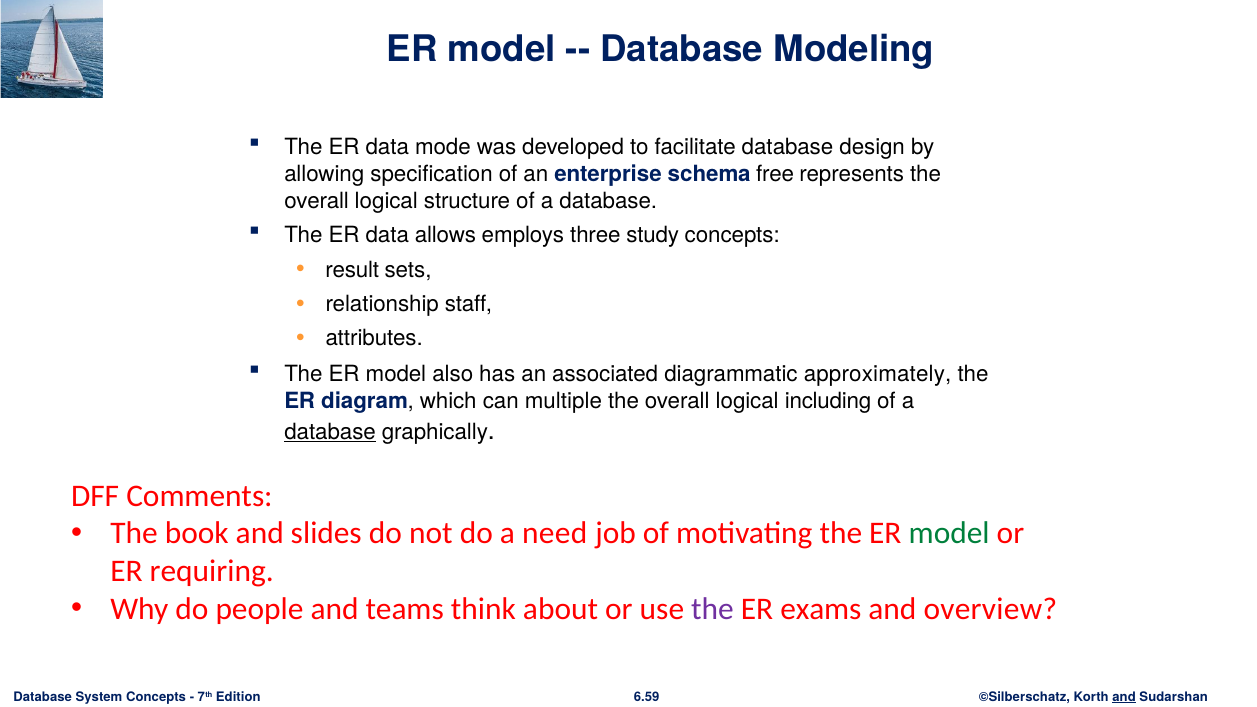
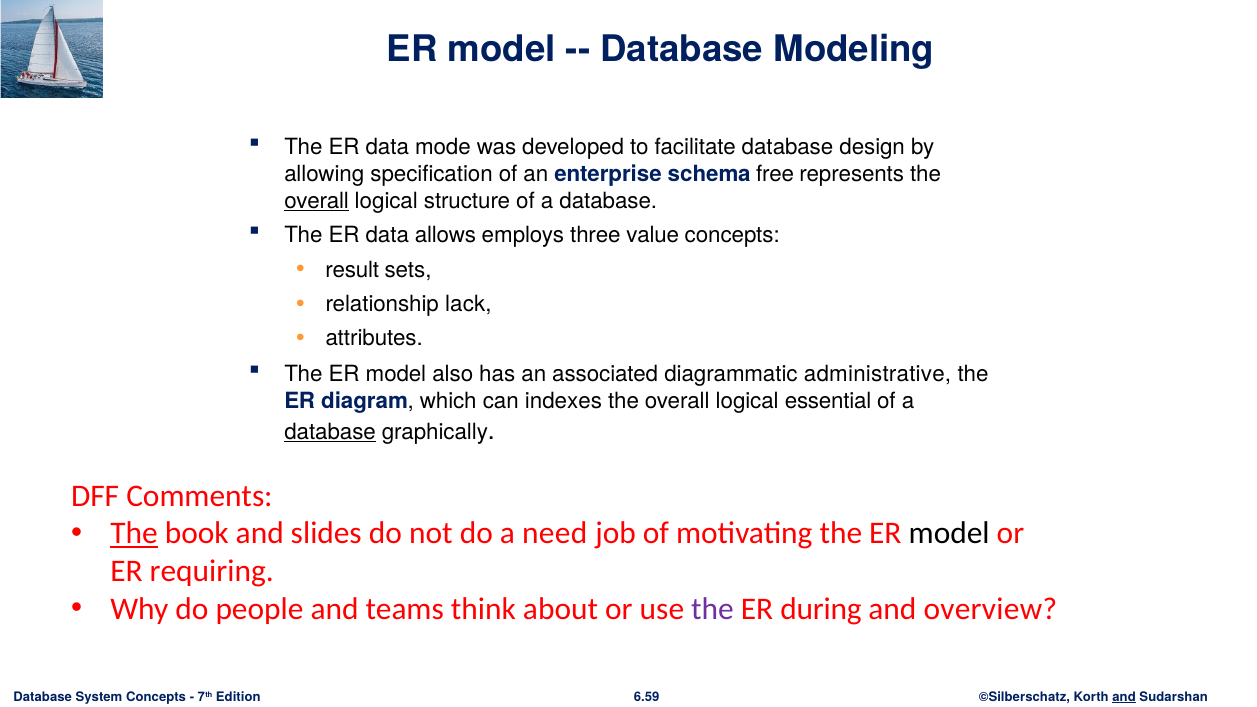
overall at (317, 201) underline: none -> present
study: study -> value
staff: staff -> lack
approximately: approximately -> administrative
multiple: multiple -> indexes
including: including -> essential
The at (134, 534) underline: none -> present
model at (949, 534) colour: green -> black
exams: exams -> during
